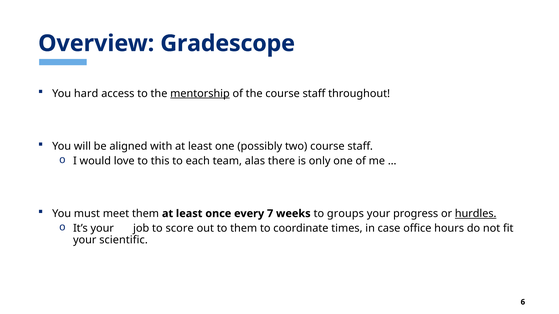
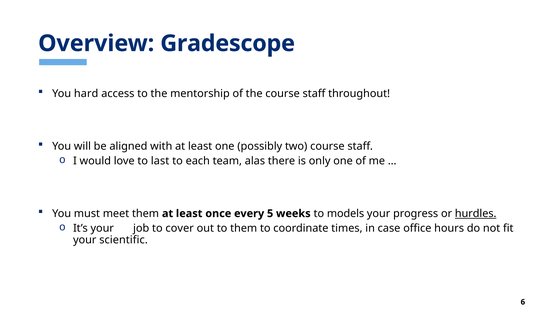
mentorship underline: present -> none
this: this -> last
7: 7 -> 5
groups: groups -> models
score: score -> cover
